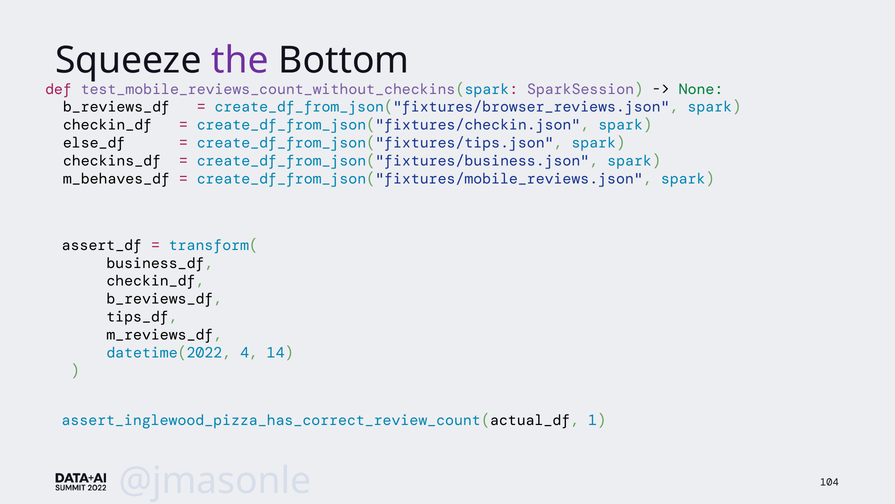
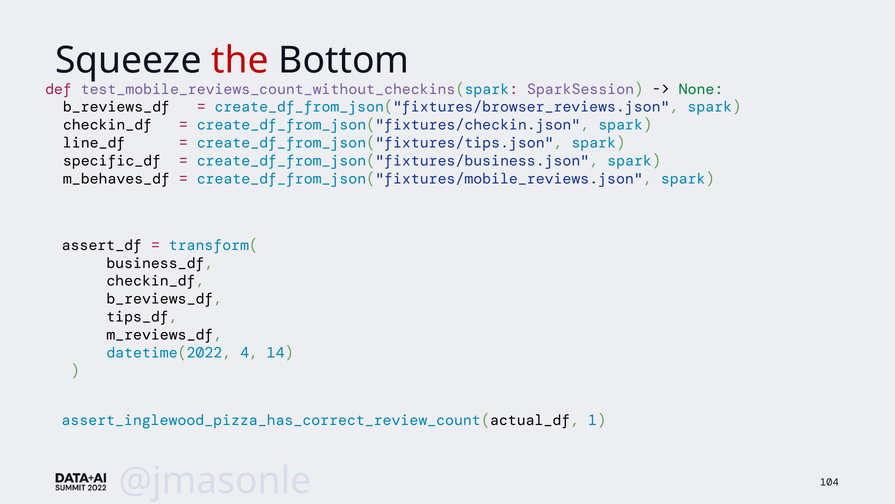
the colour: purple -> red
else_df: else_df -> line_df
checkins_df: checkins_df -> specific_df
